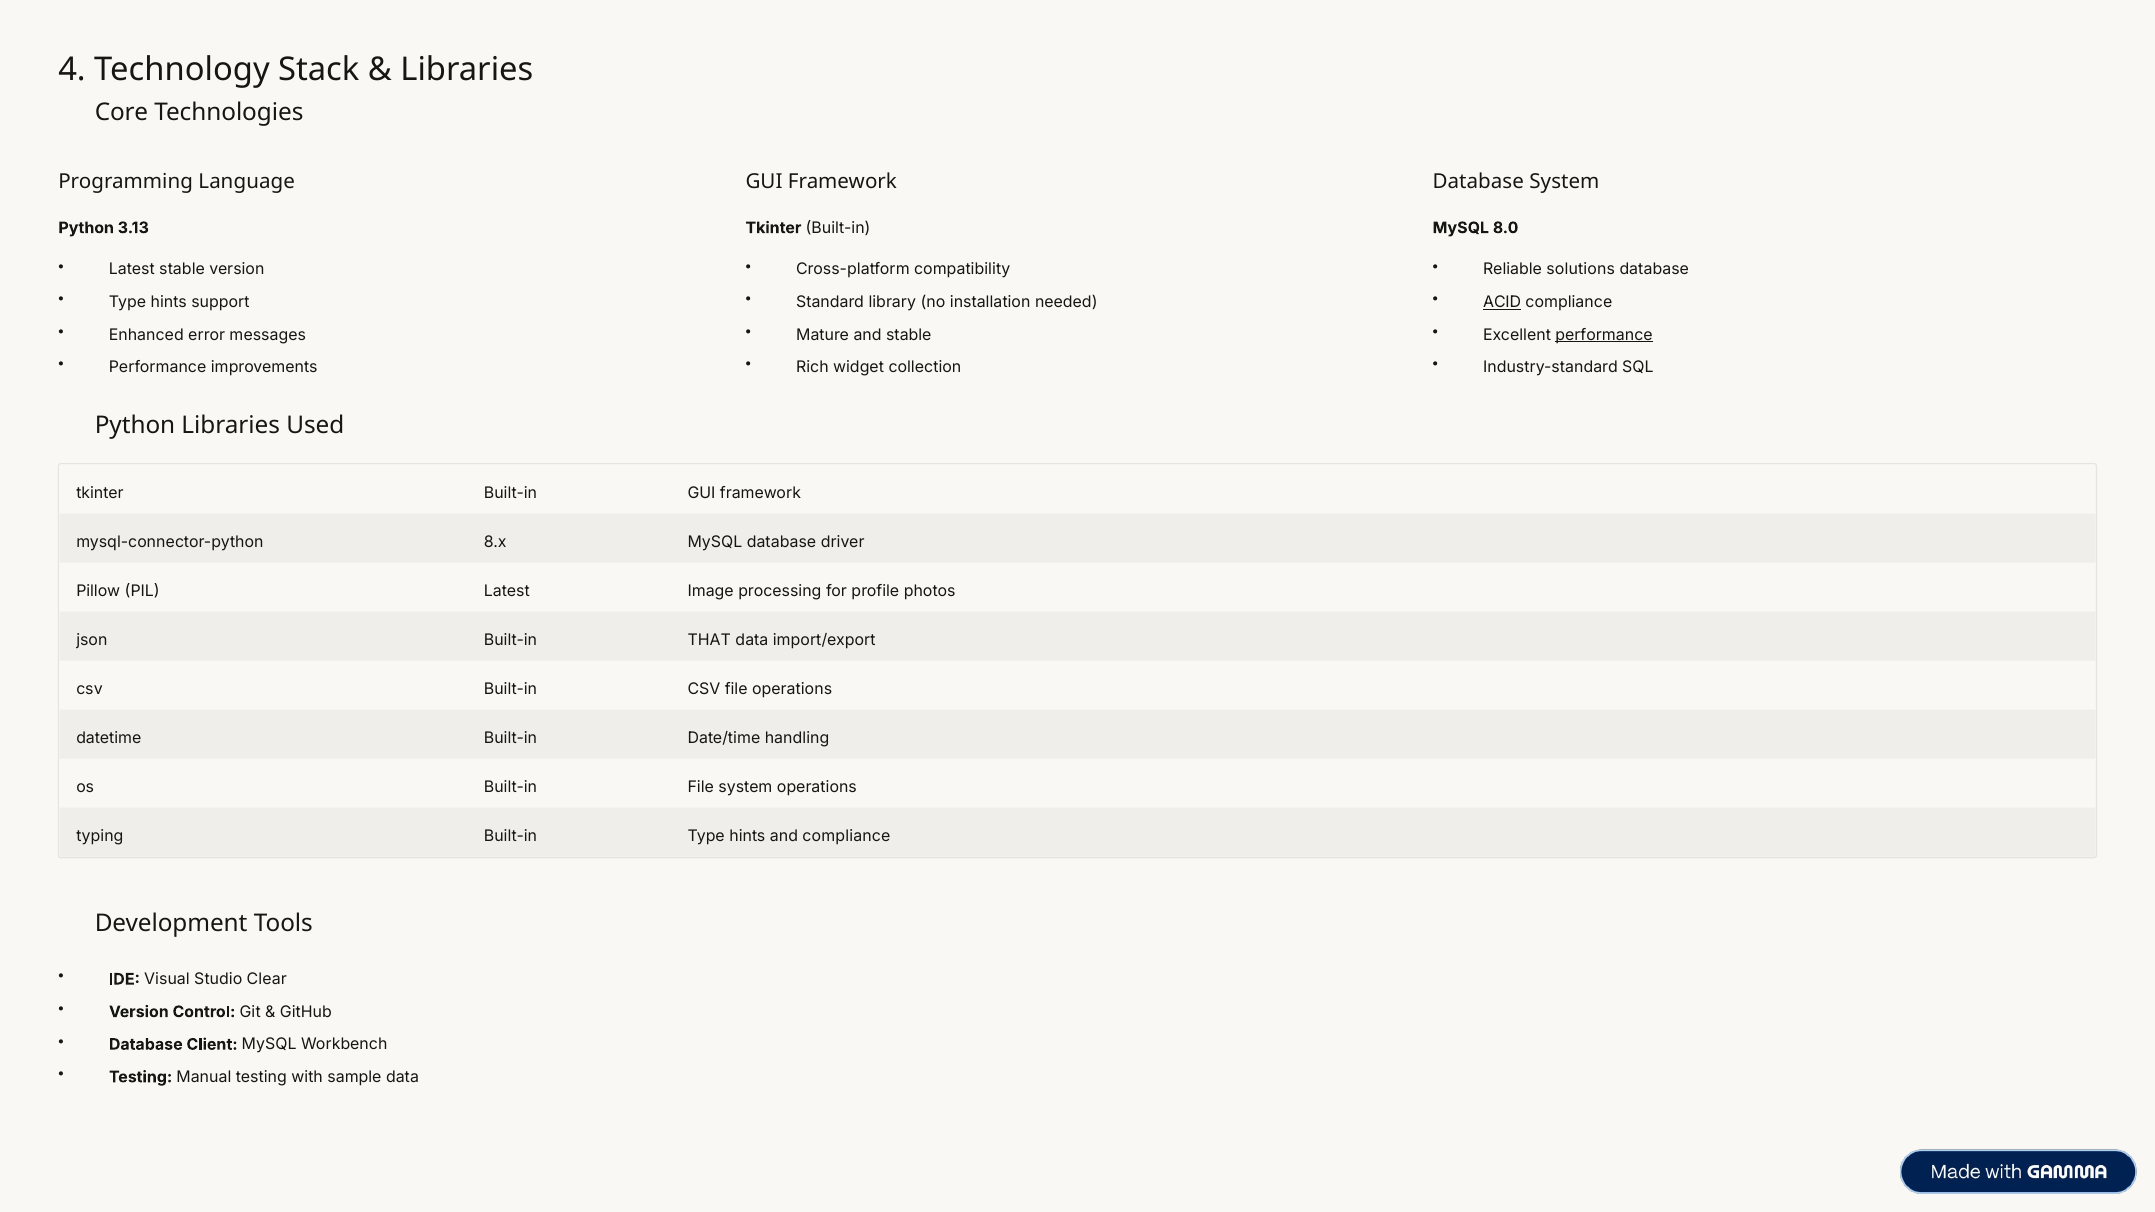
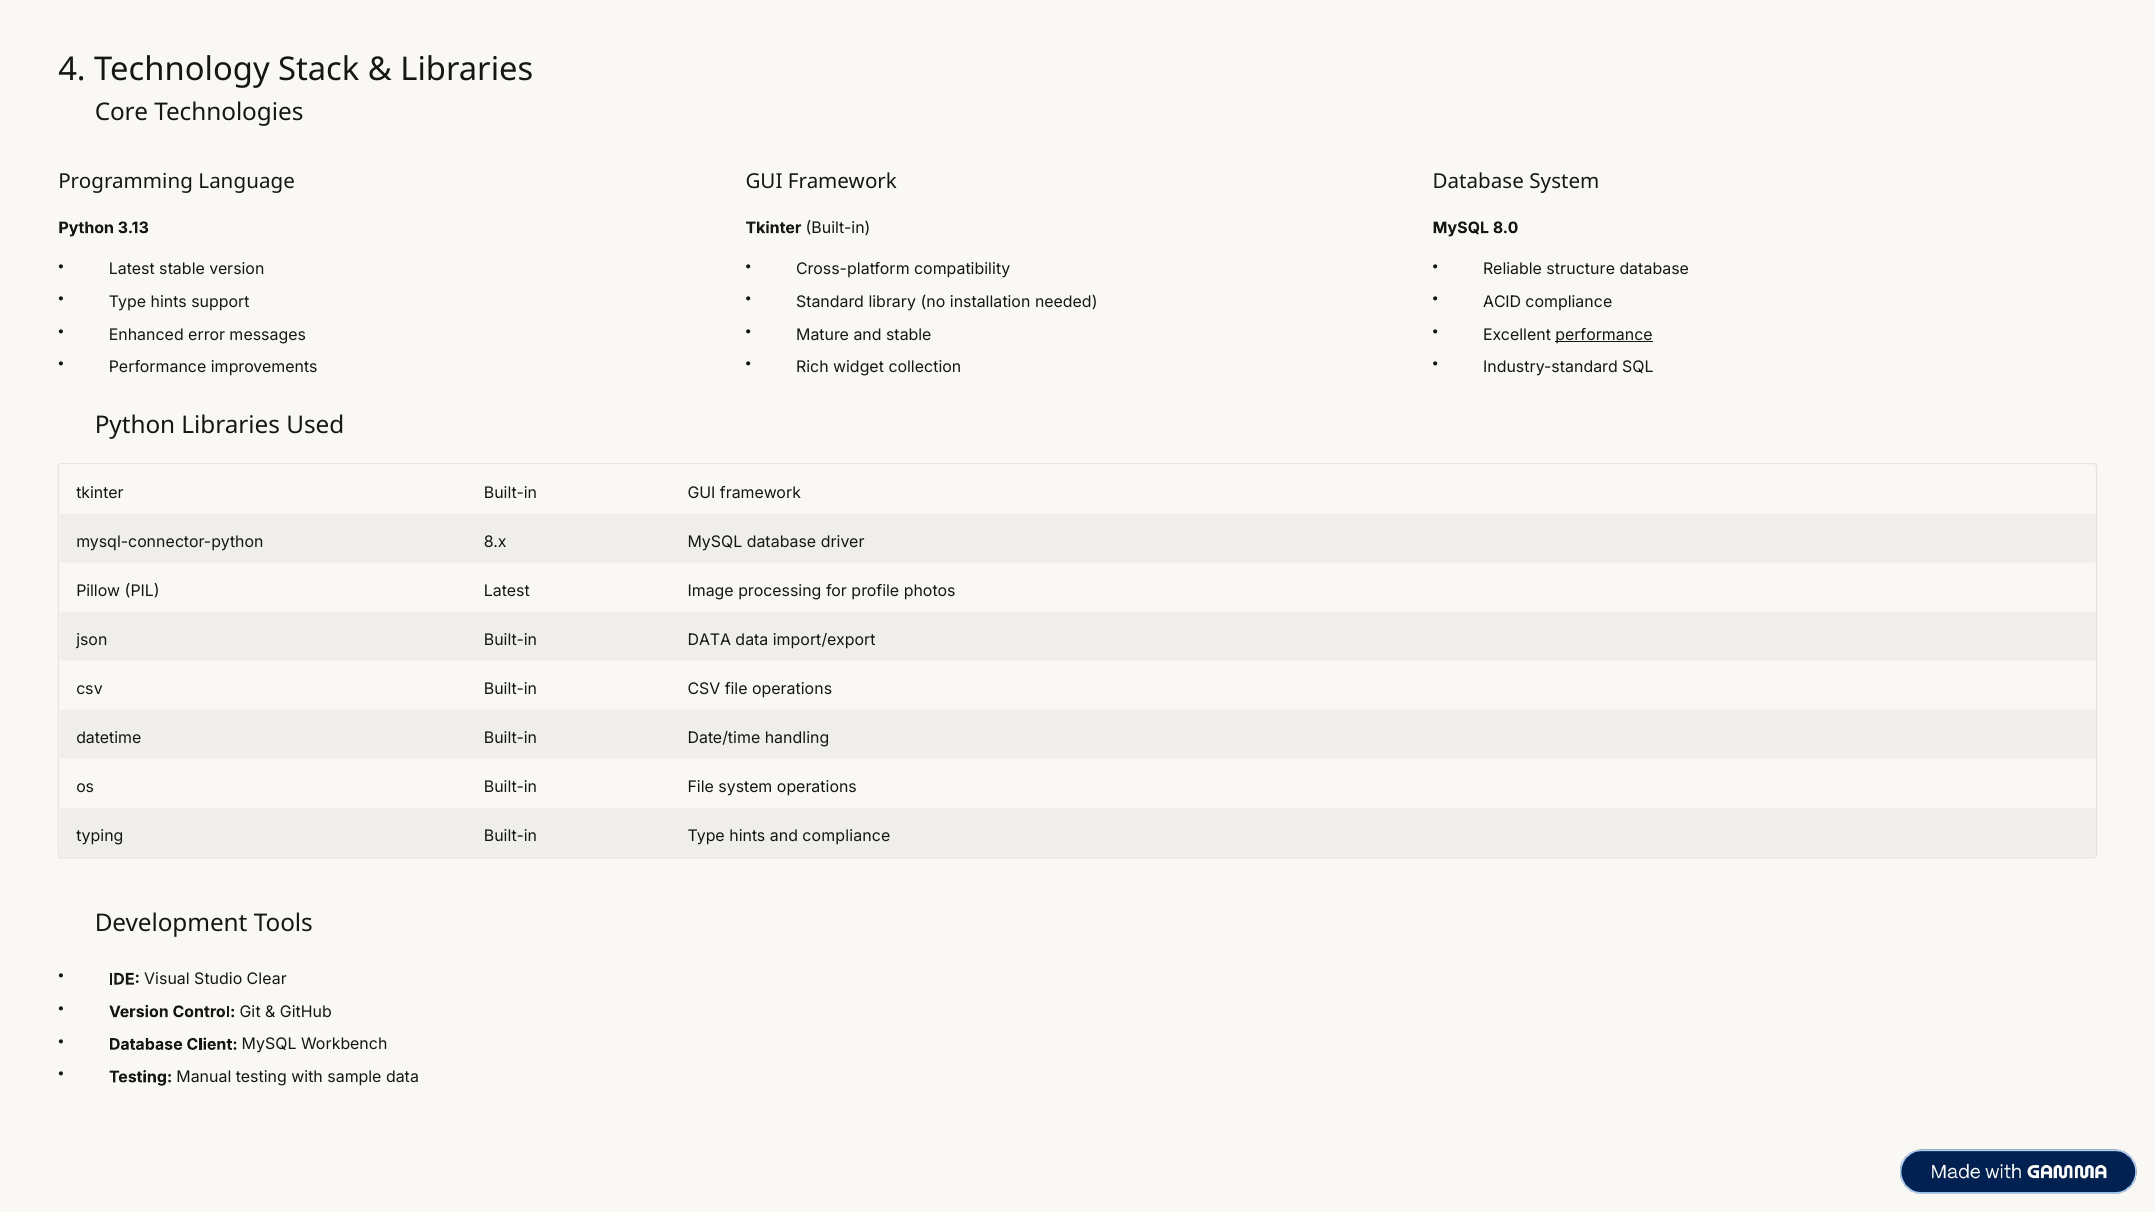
solutions: solutions -> structure
ACID underline: present -> none
Built-in THAT: THAT -> DATA
